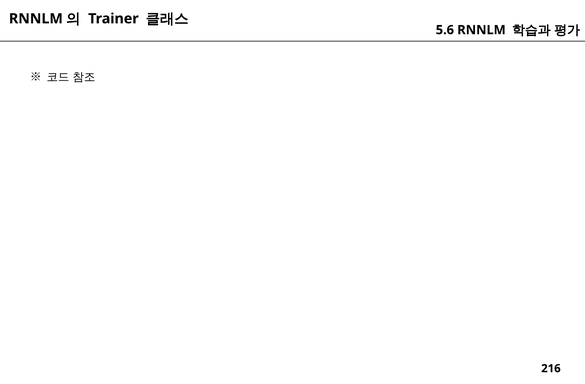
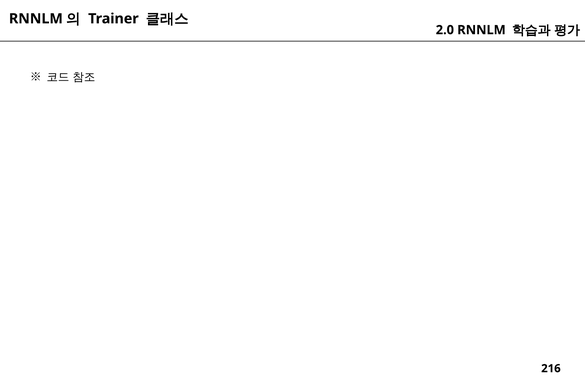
5.6: 5.6 -> 2.0
